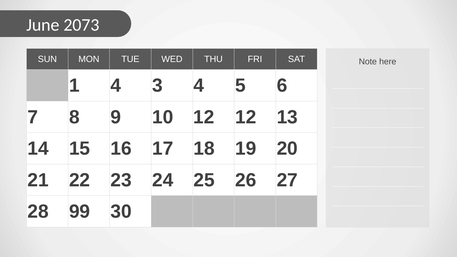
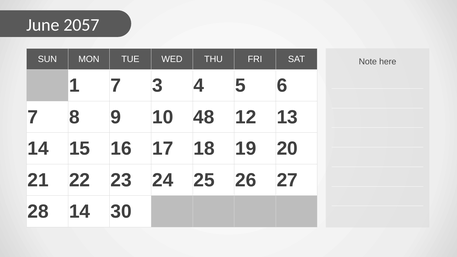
2073: 2073 -> 2057
1 4: 4 -> 7
10 12: 12 -> 48
28 99: 99 -> 14
